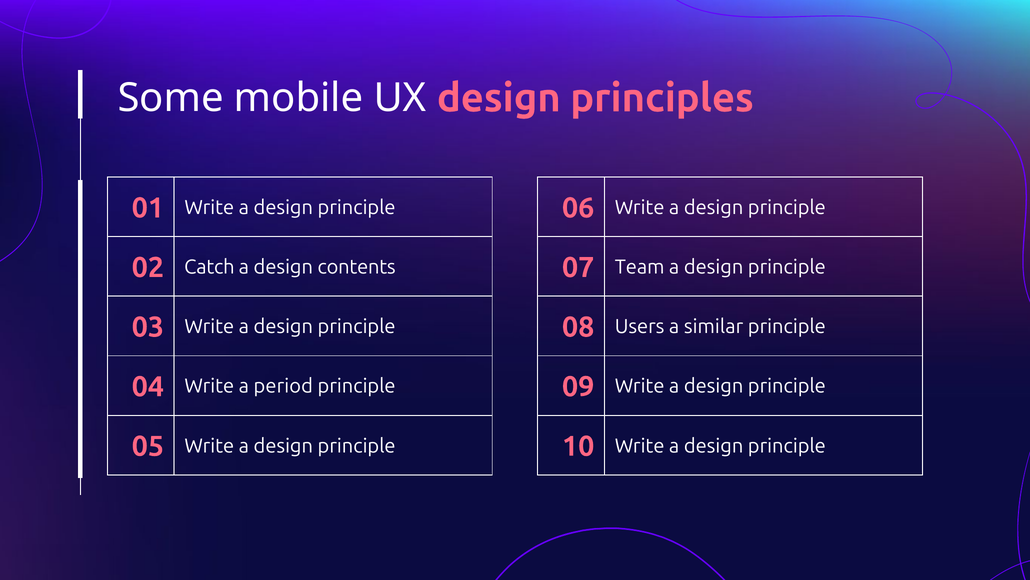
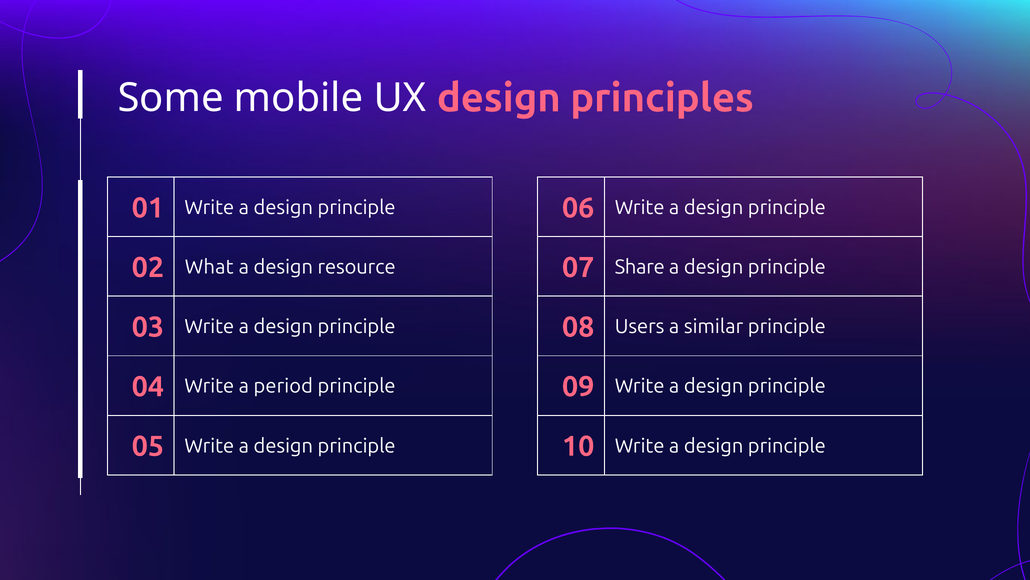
Catch: Catch -> What
contents: contents -> resource
Team: Team -> Share
